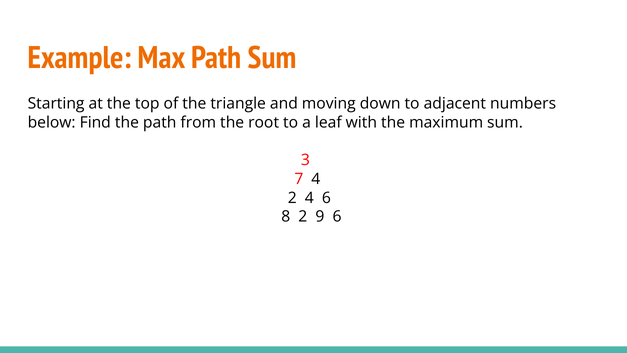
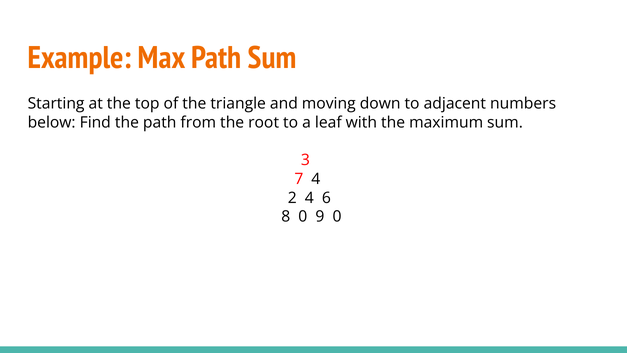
8 2: 2 -> 0
9 6: 6 -> 0
